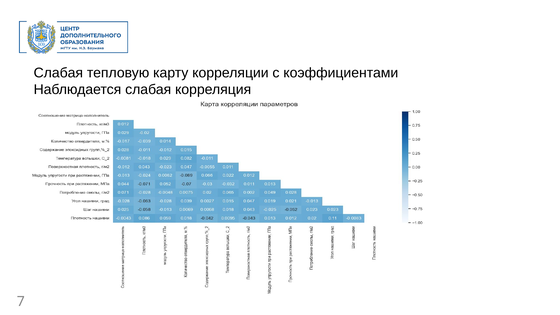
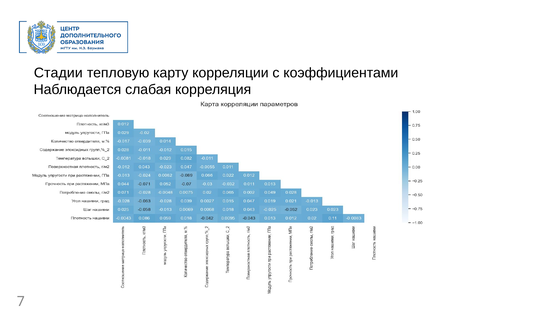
Слабая at (58, 73): Слабая -> Стадии
